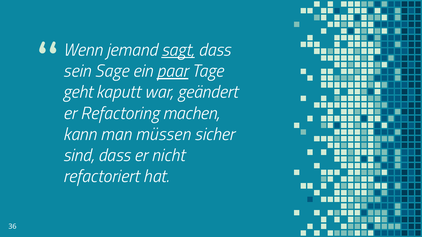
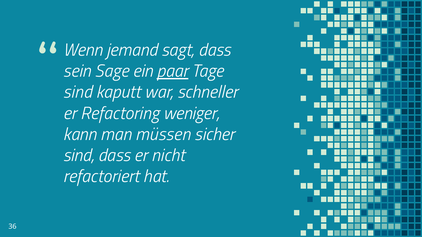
sagt underline: present -> none
geht at (78, 92): geht -> sind
geändert: geändert -> schneller
machen: machen -> weniger
